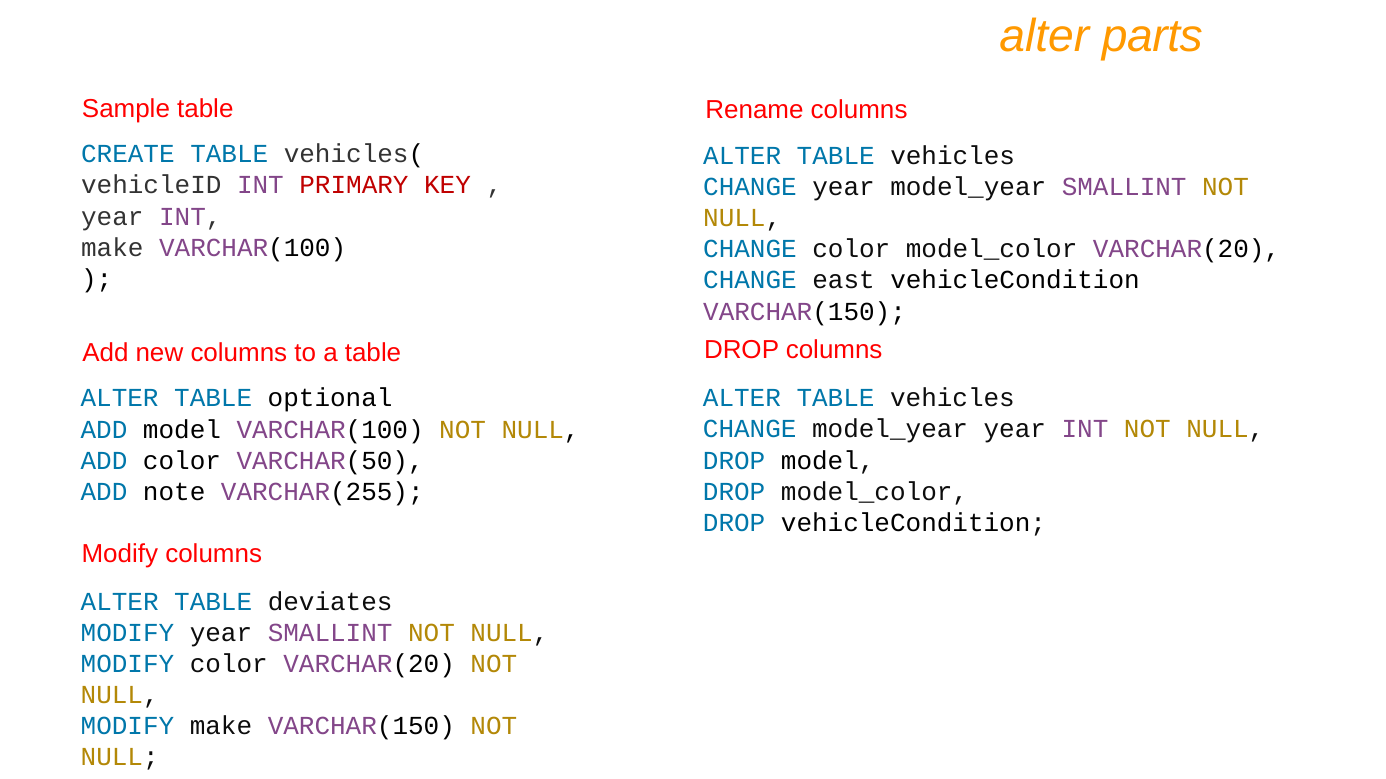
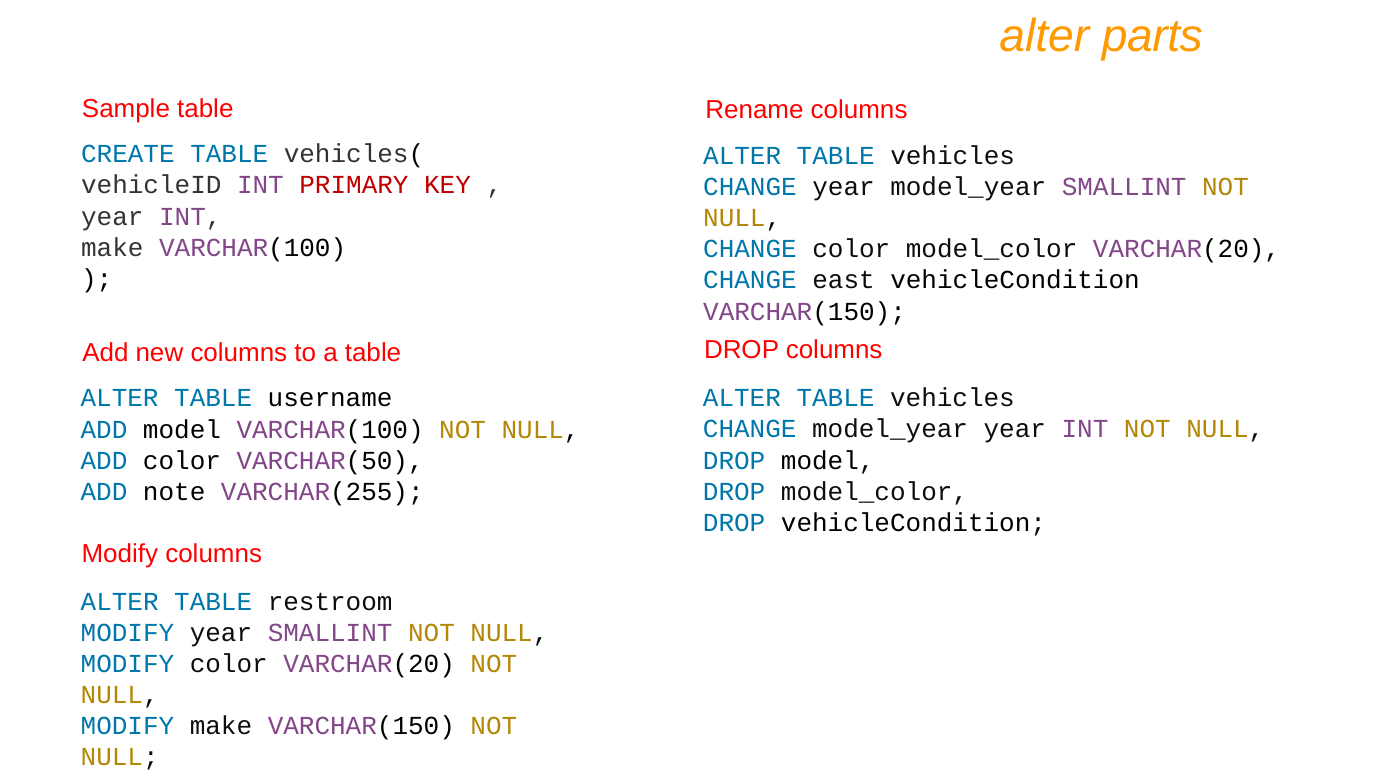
optional: optional -> username
deviates: deviates -> restroom
